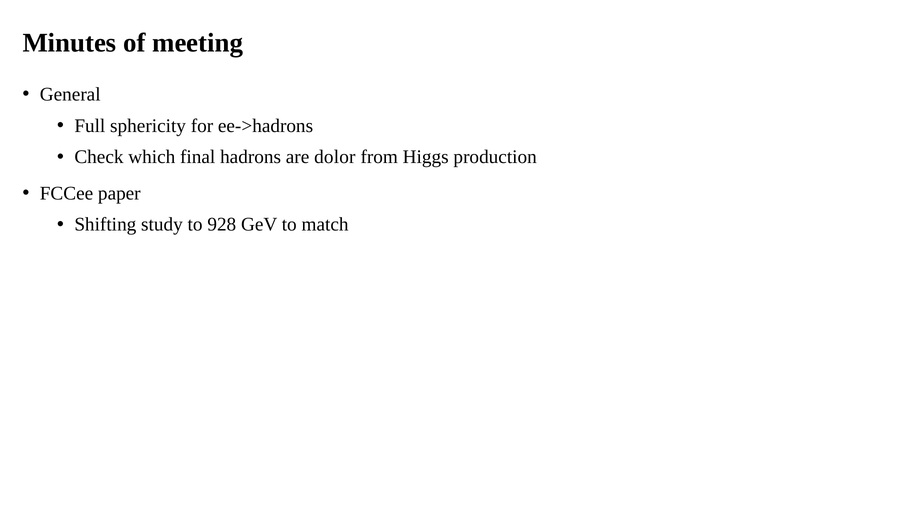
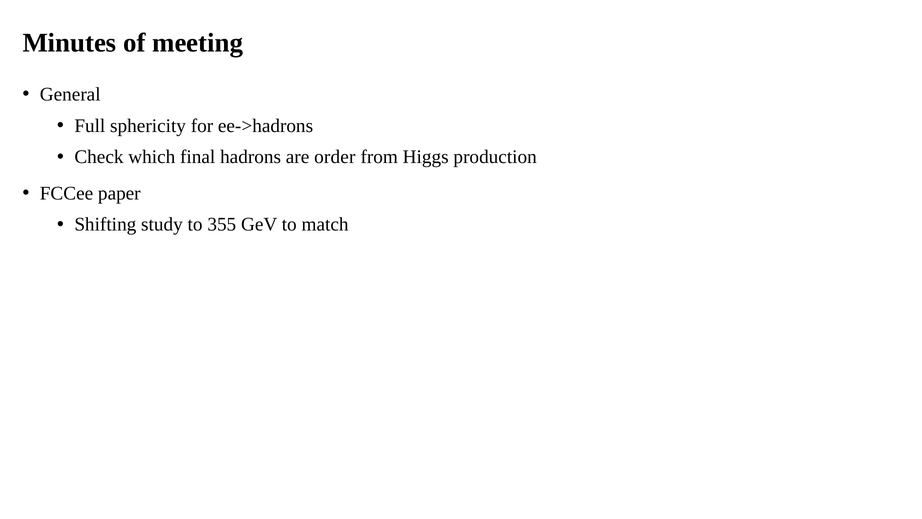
dolor: dolor -> order
928: 928 -> 355
